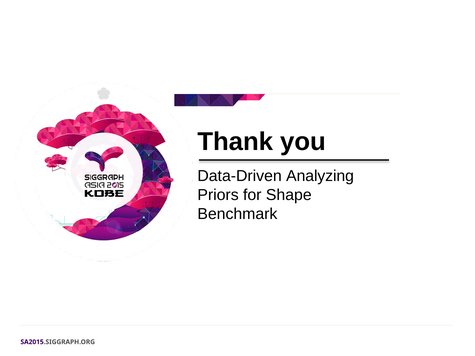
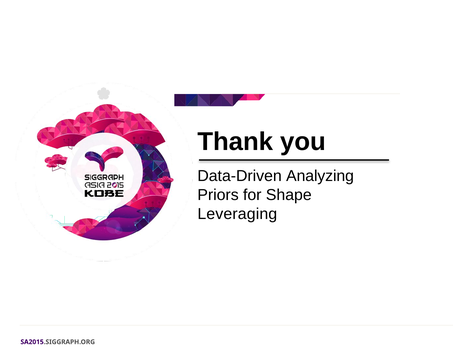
Benchmark: Benchmark -> Leveraging
